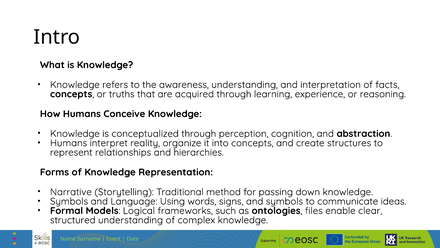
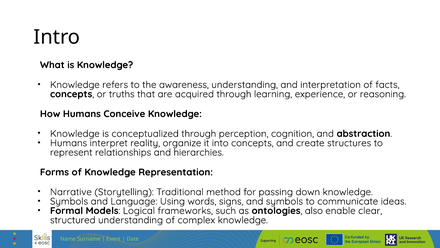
files: files -> also
